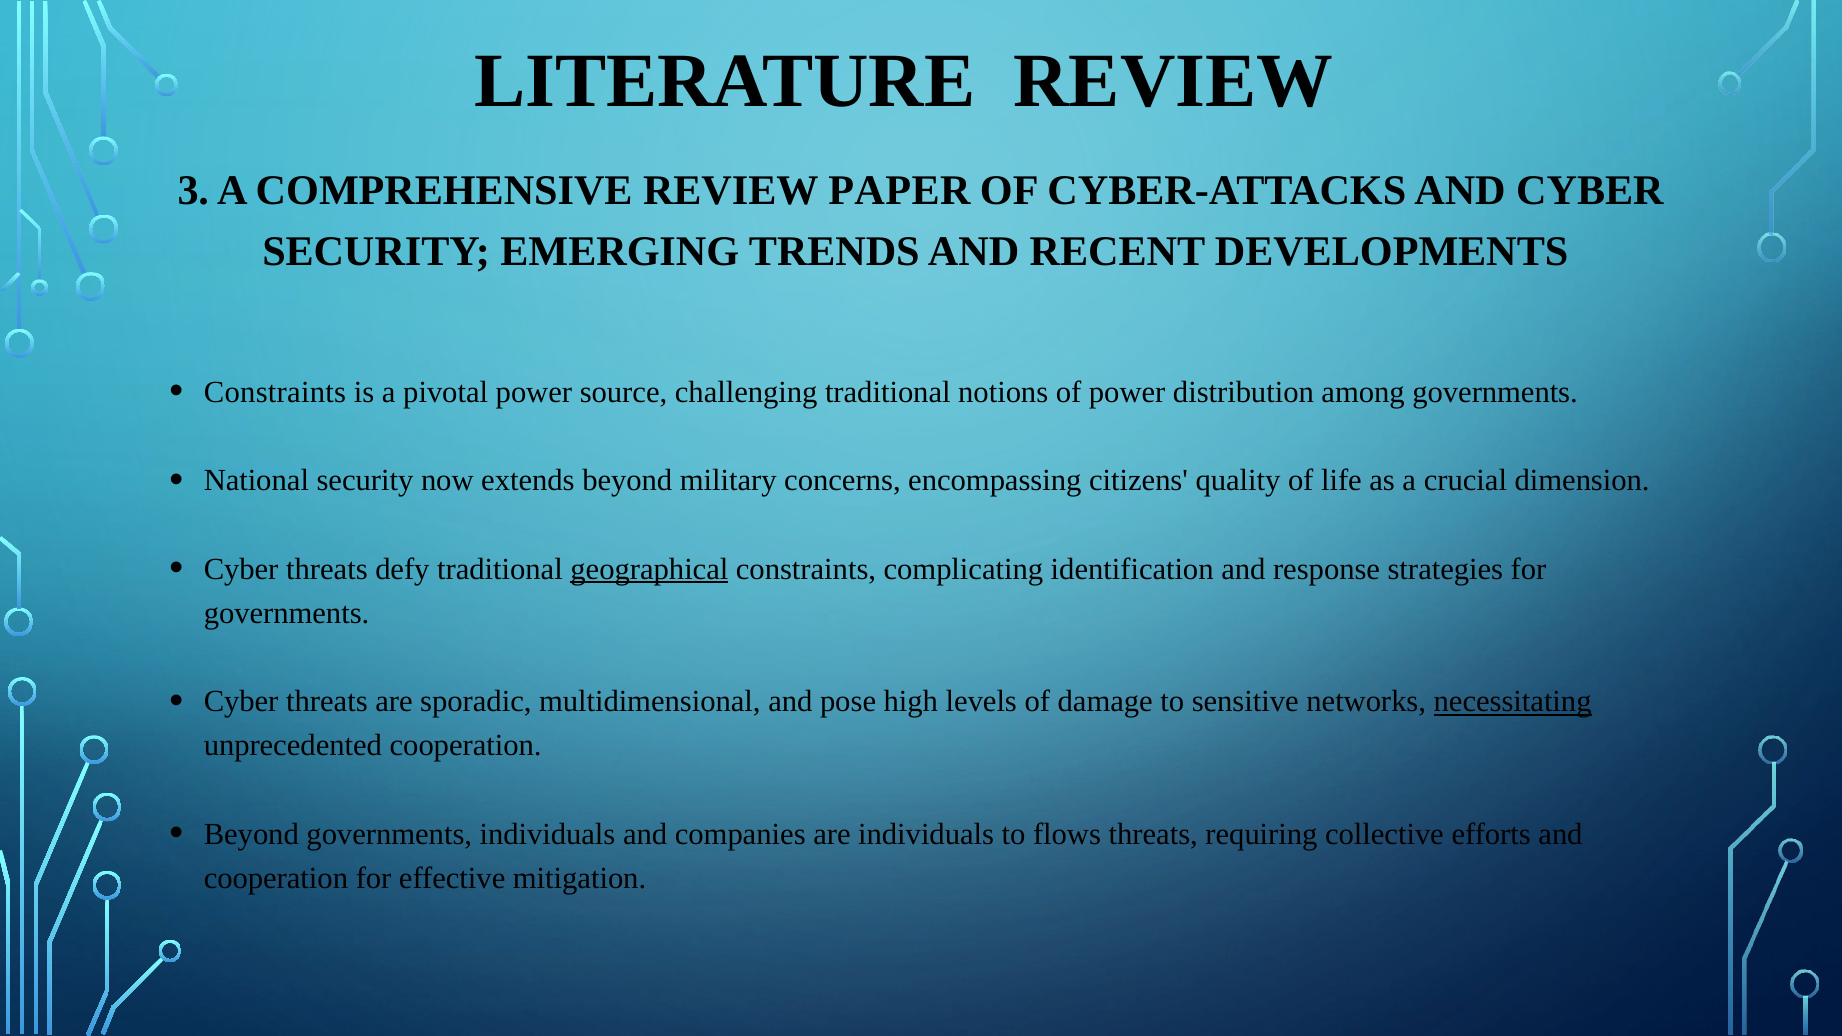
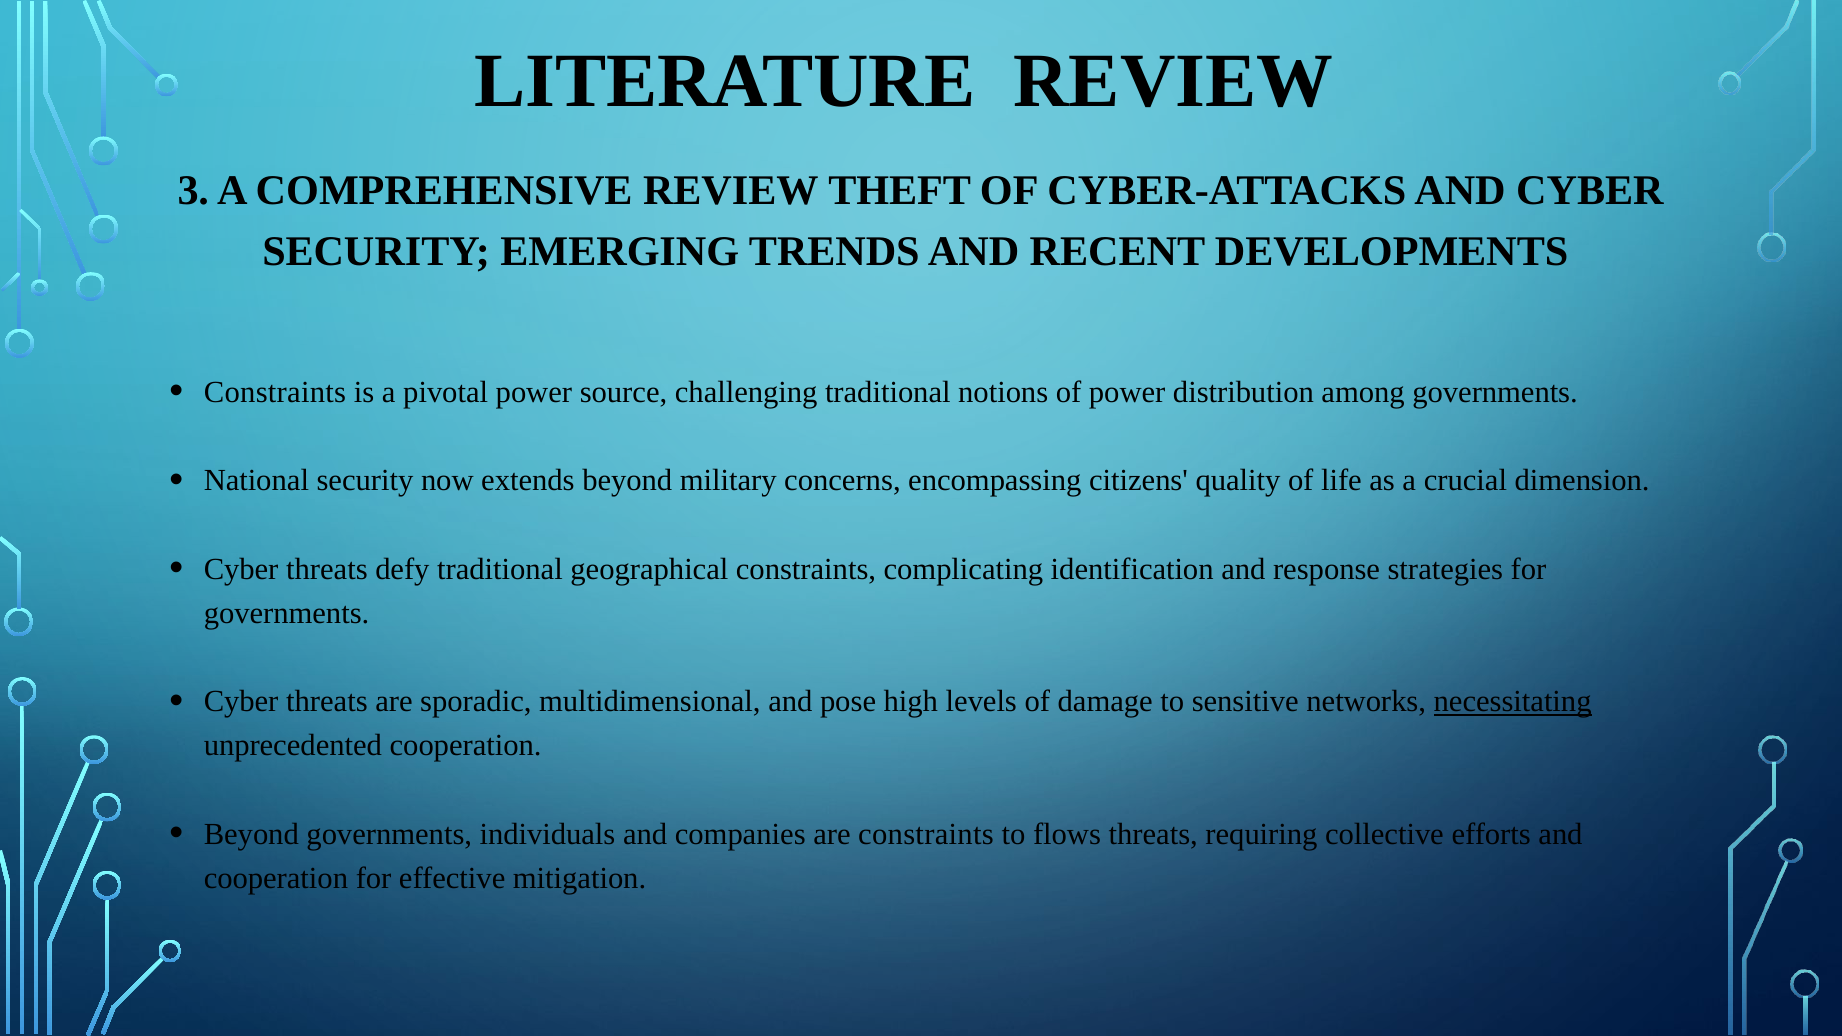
PAPER: PAPER -> THEFT
geographical underline: present -> none
are individuals: individuals -> constraints
